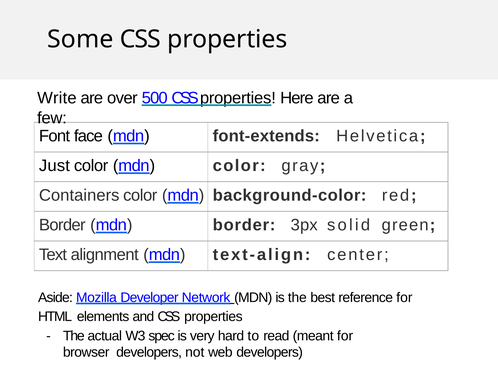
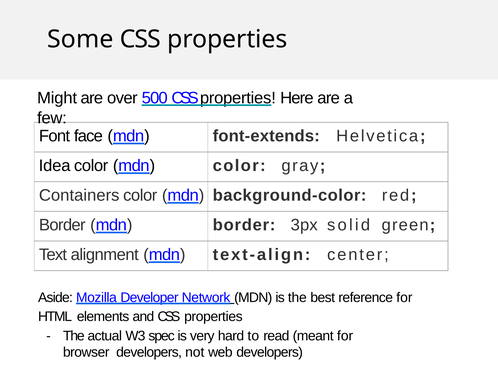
Write: Write -> Might
Just: Just -> Idea
